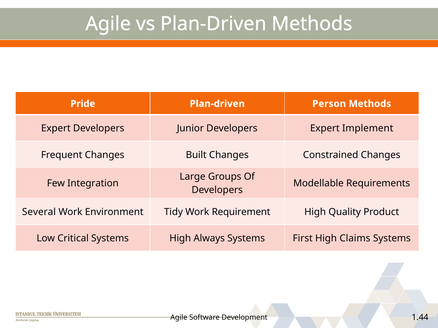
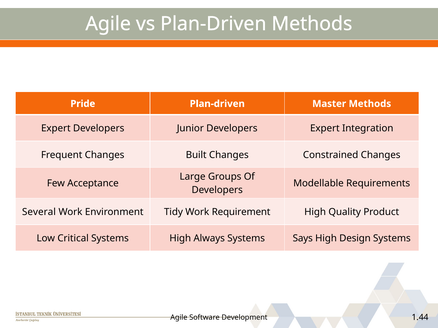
Person: Person -> Master
Implement: Implement -> Integration
Integration: Integration -> Acceptance
First: First -> Says
Claims: Claims -> Design
